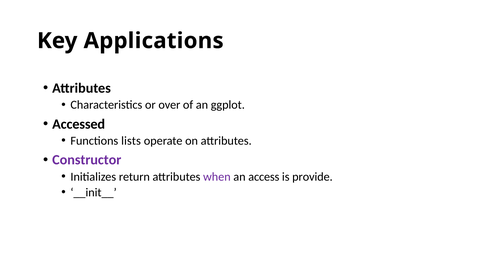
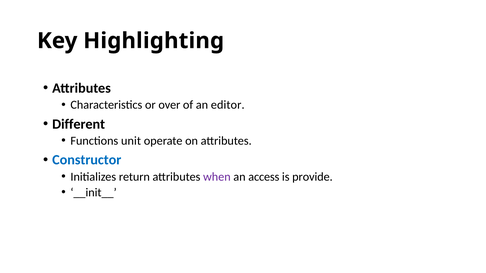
Applications: Applications -> Highlighting
ggplot: ggplot -> editor
Accessed: Accessed -> Different
lists: lists -> unit
Constructor colour: purple -> blue
